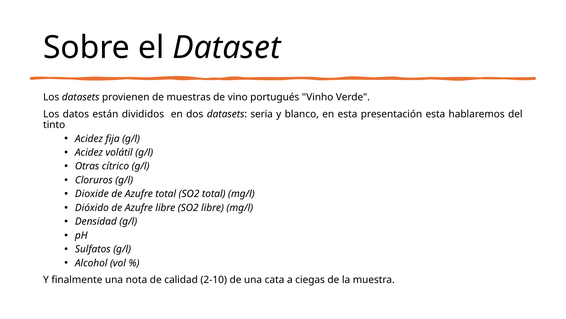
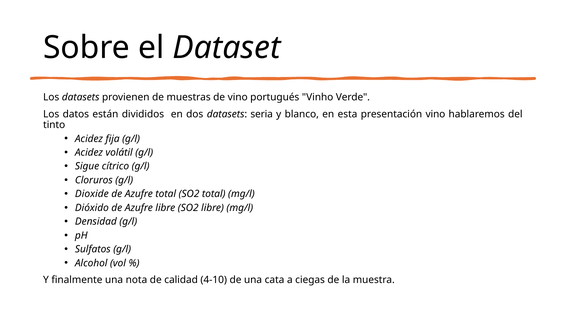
presentación esta: esta -> vino
Otras: Otras -> Sigue
2-10: 2-10 -> 4-10
